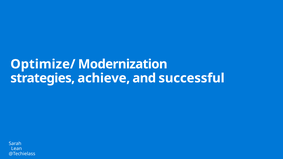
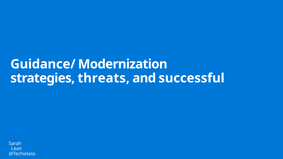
Optimize/: Optimize/ -> Guidance/
achieve: achieve -> threats
